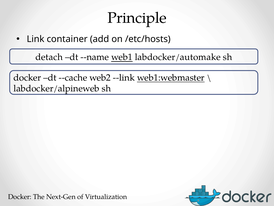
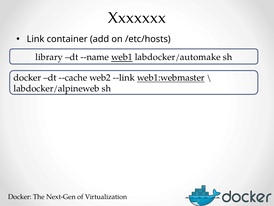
Principle: Principle -> Xxxxxxx
detach: detach -> library
